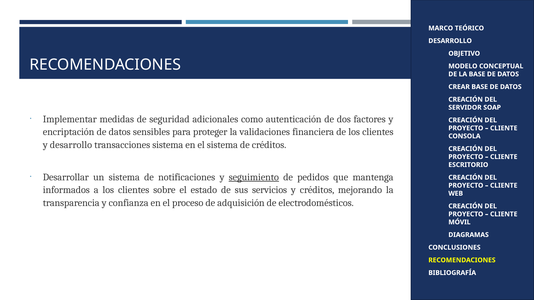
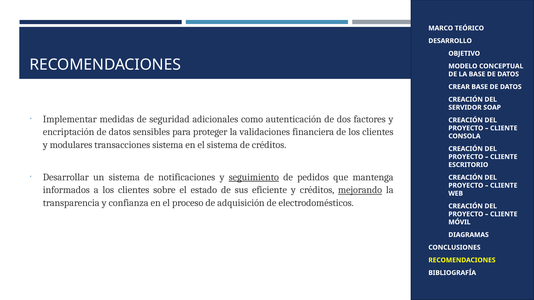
y desarrollo: desarrollo -> modulares
servicios: servicios -> eficiente
mejorando underline: none -> present
